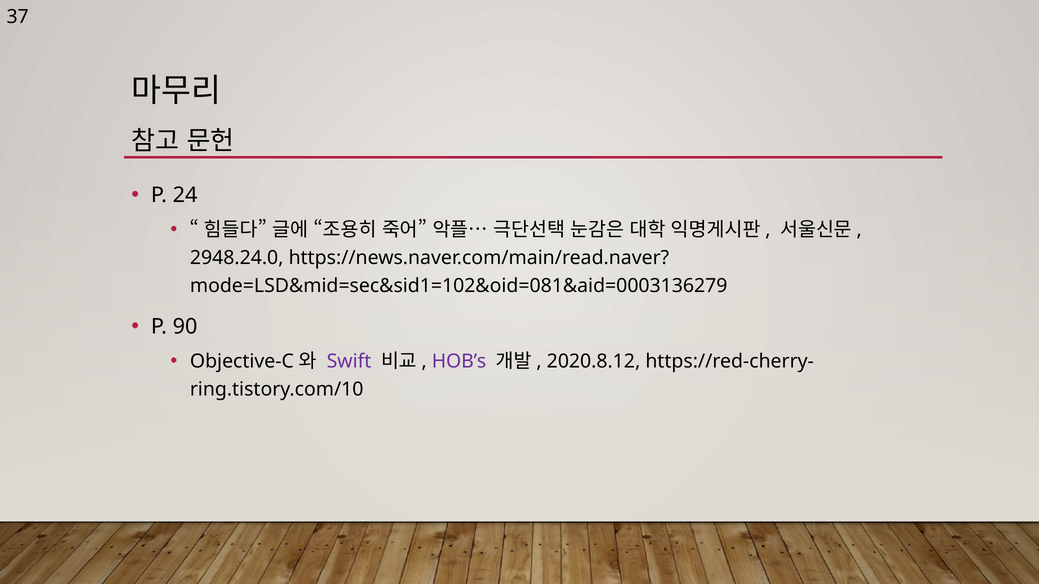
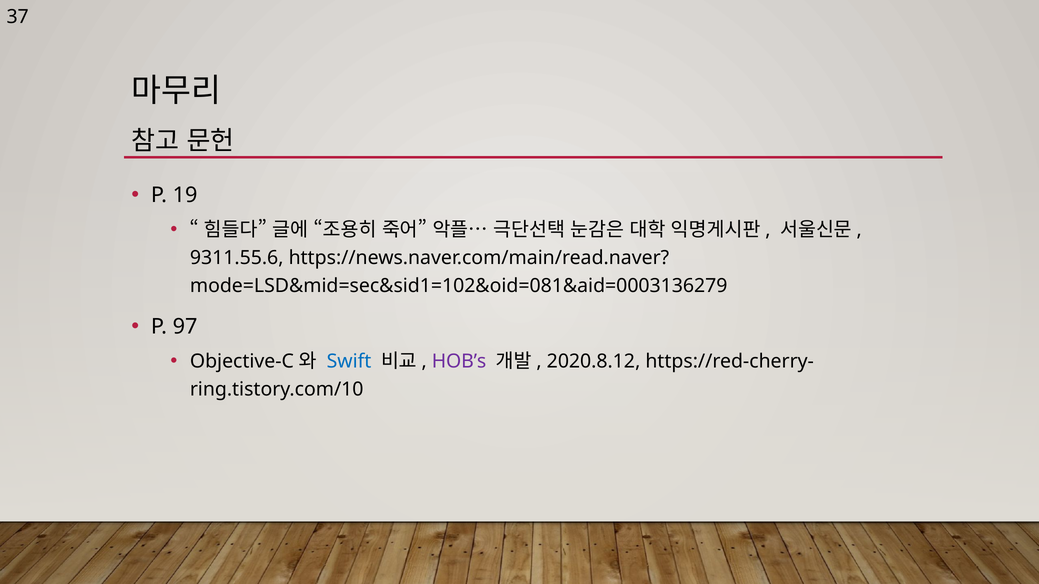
24: 24 -> 19
2948.24.0: 2948.24.0 -> 9311.55.6
90: 90 -> 97
Swift colour: purple -> blue
